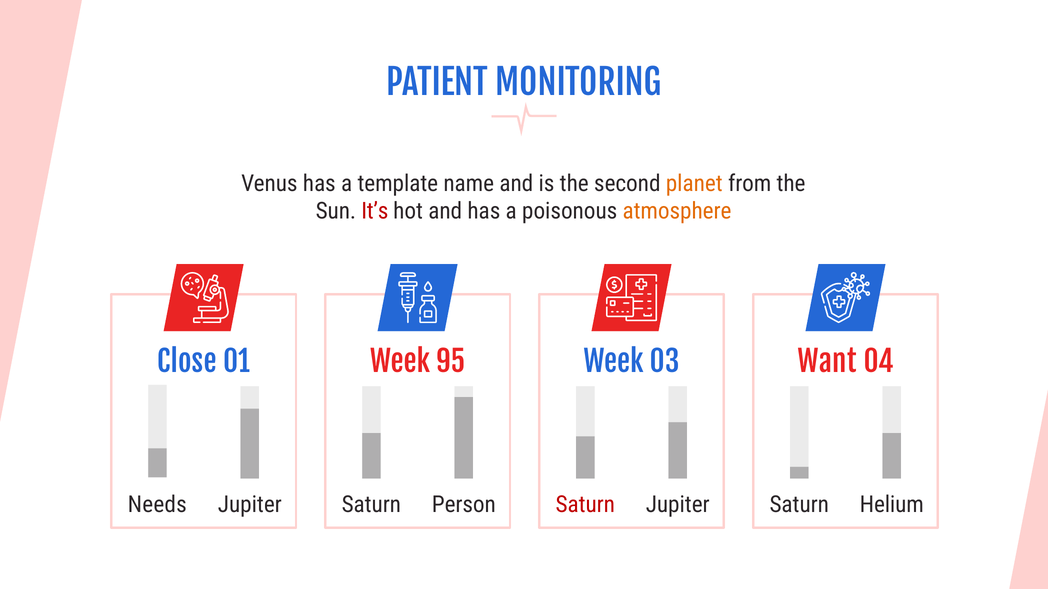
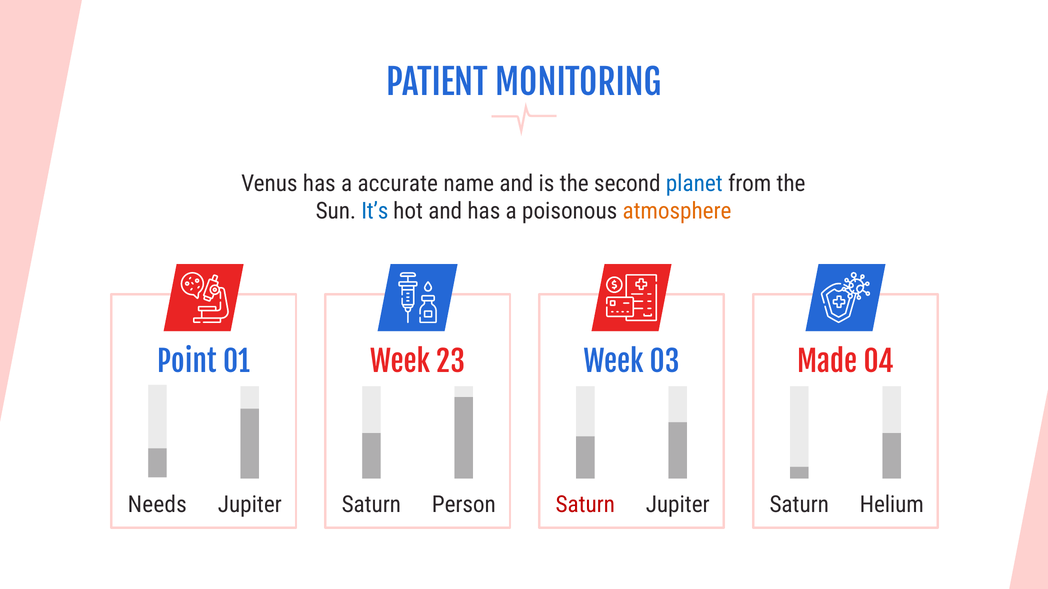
template: template -> accurate
planet colour: orange -> blue
It’s colour: red -> blue
Close: Close -> Point
95: 95 -> 23
Want: Want -> Made
